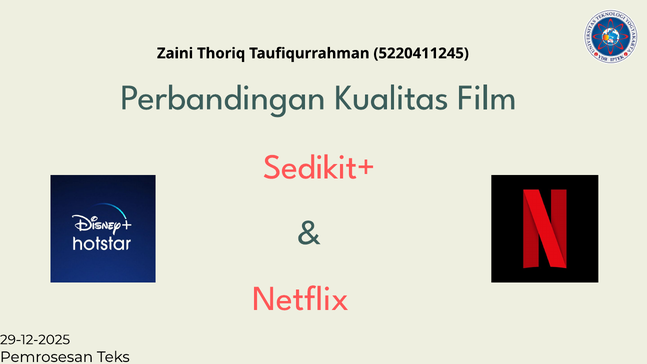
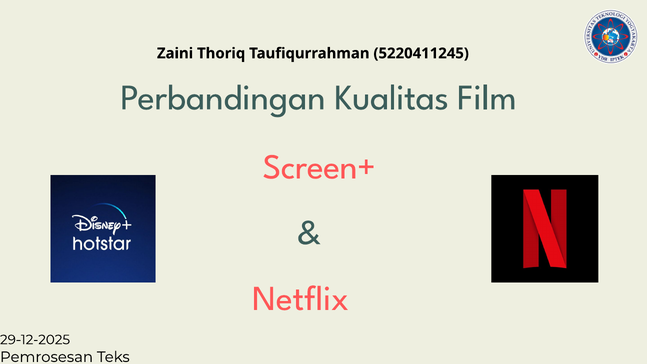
Sedikit+: Sedikit+ -> Screen+
